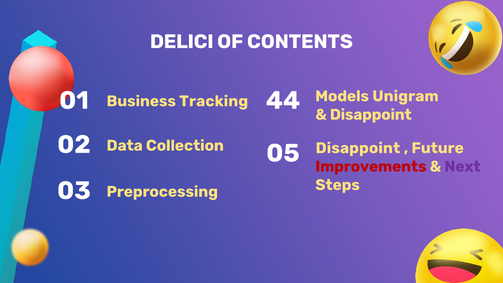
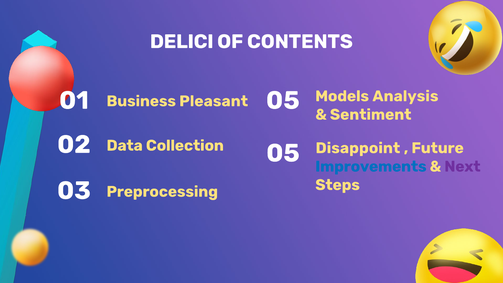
01 44: 44 -> 05
Tracking: Tracking -> Pleasant
Unigram: Unigram -> Analysis
Disappoint at (371, 115): Disappoint -> Sentiment
Improvements colour: red -> blue
